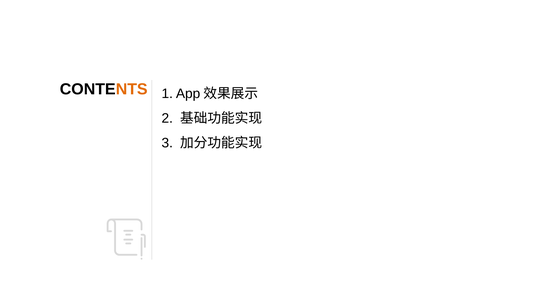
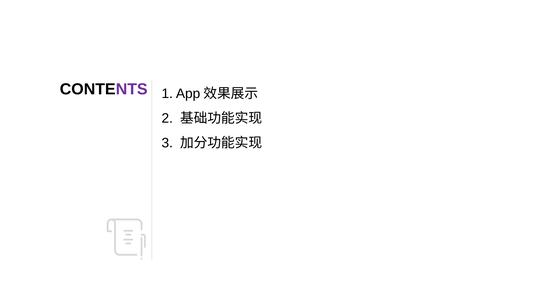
NTS colour: orange -> purple
